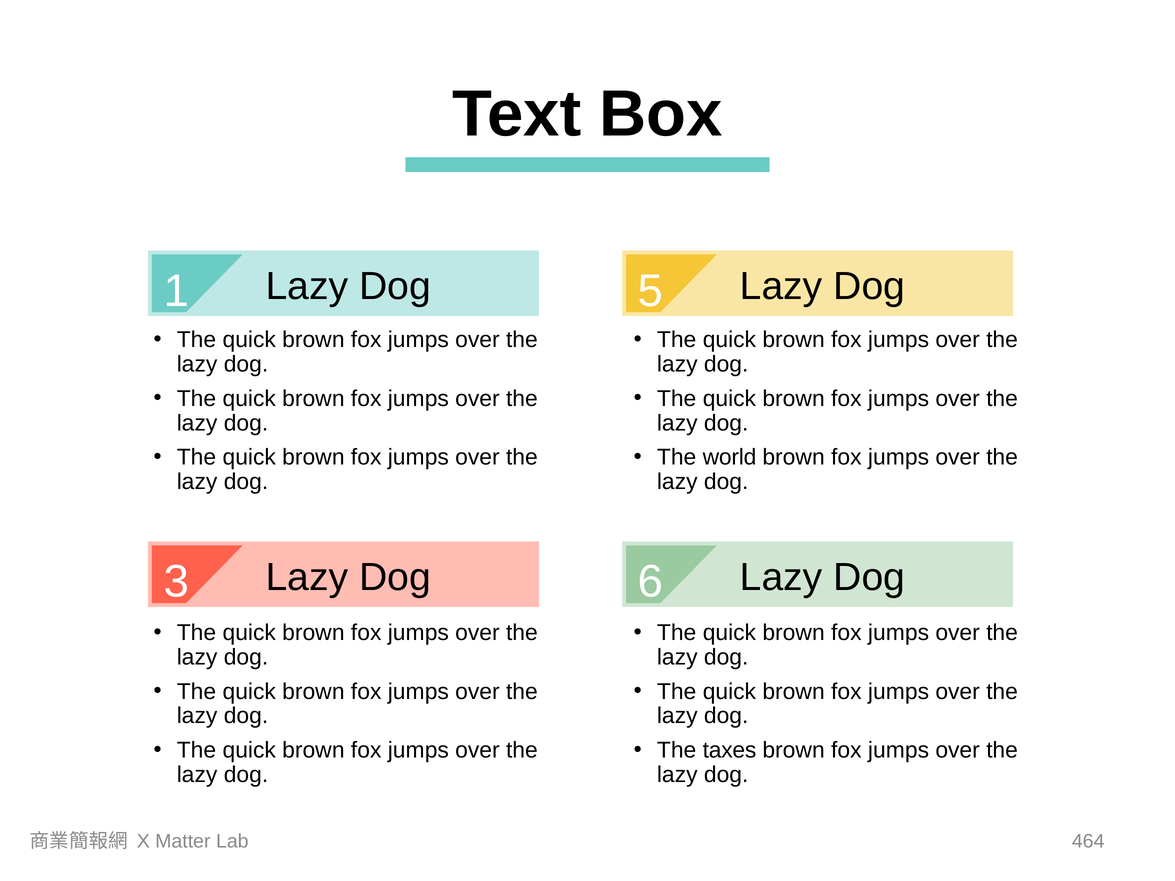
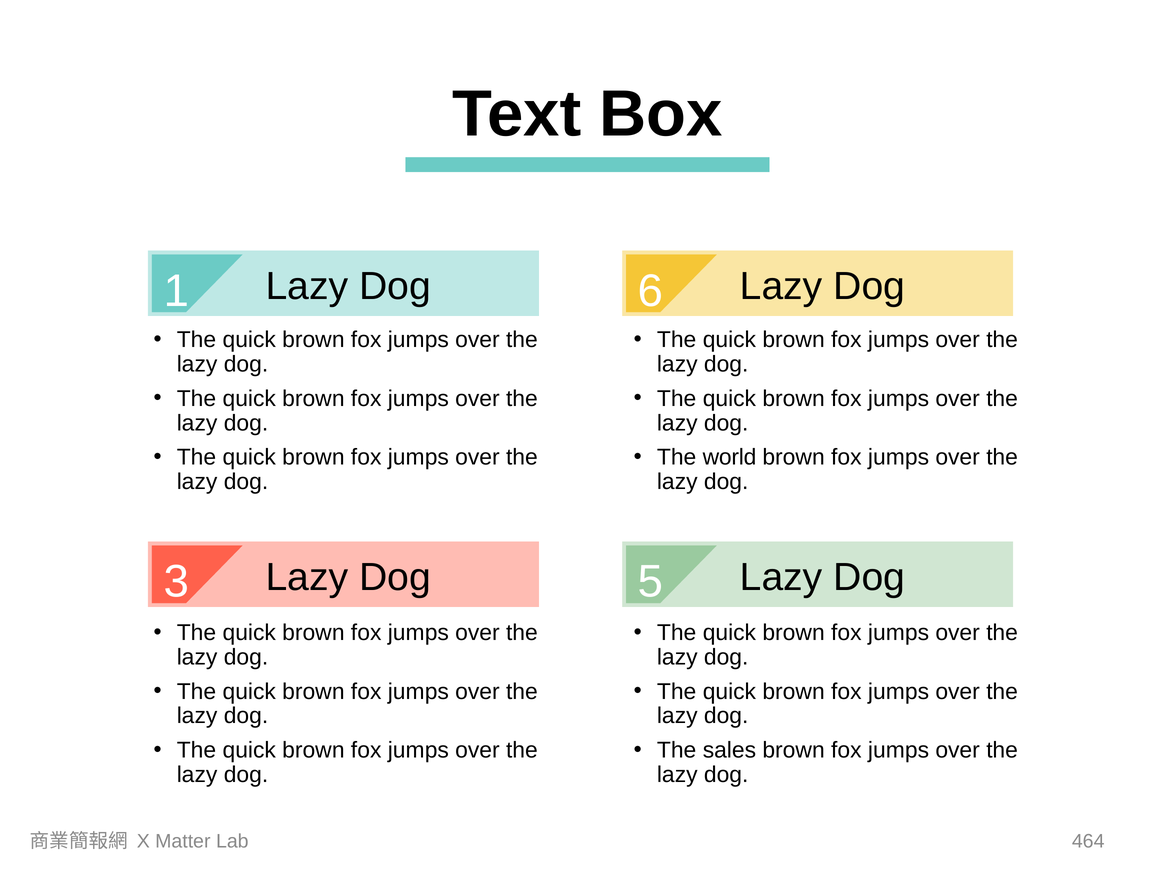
5: 5 -> 6
6: 6 -> 5
taxes: taxes -> sales
